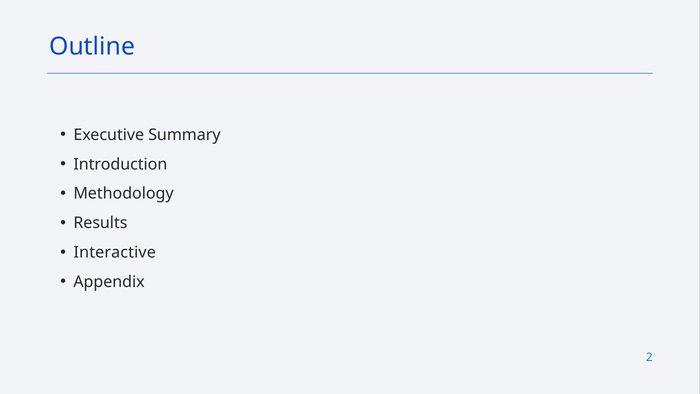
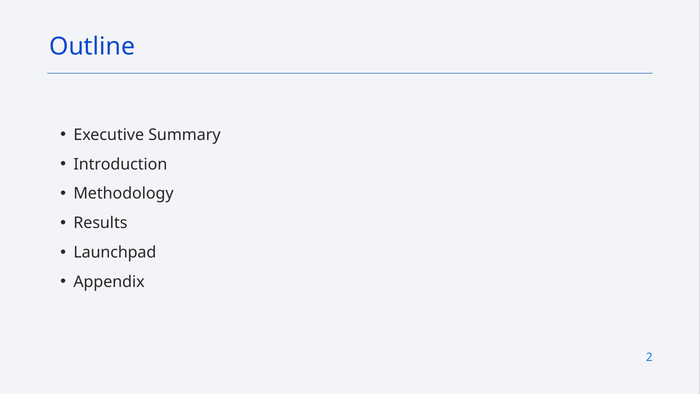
Interactive: Interactive -> Launchpad
